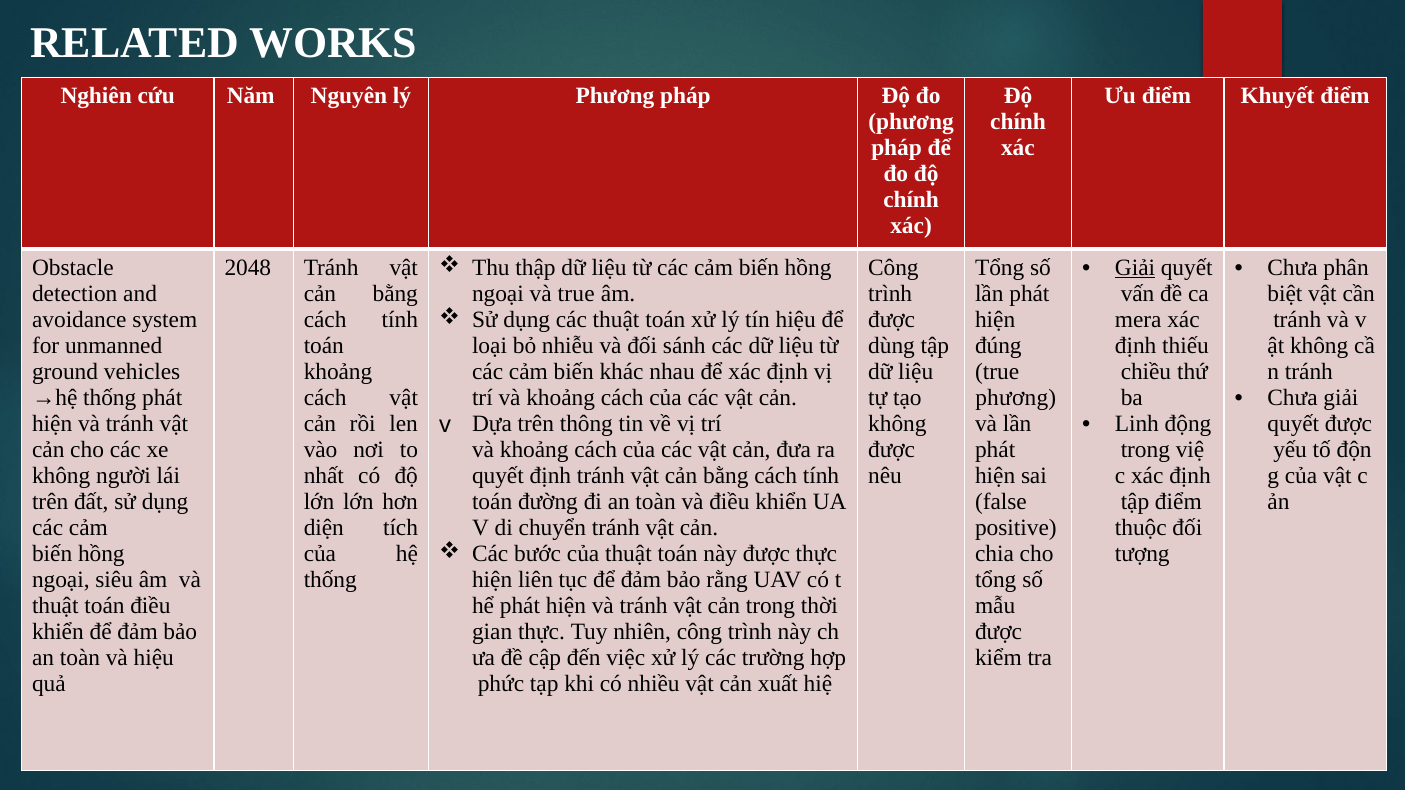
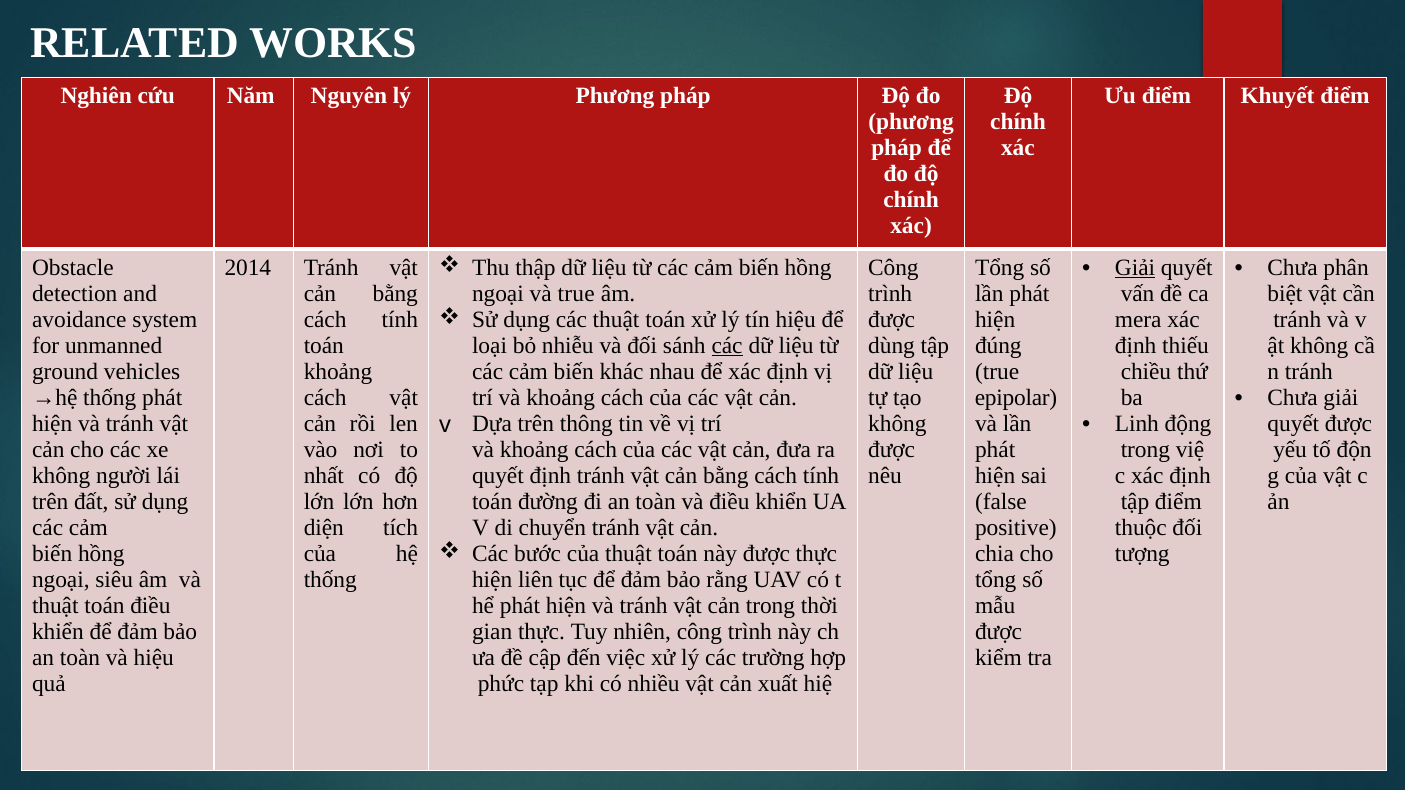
2048: 2048 -> 2014
các at (727, 345) underline: none -> present
phương at (1016, 397): phương -> epipolar
